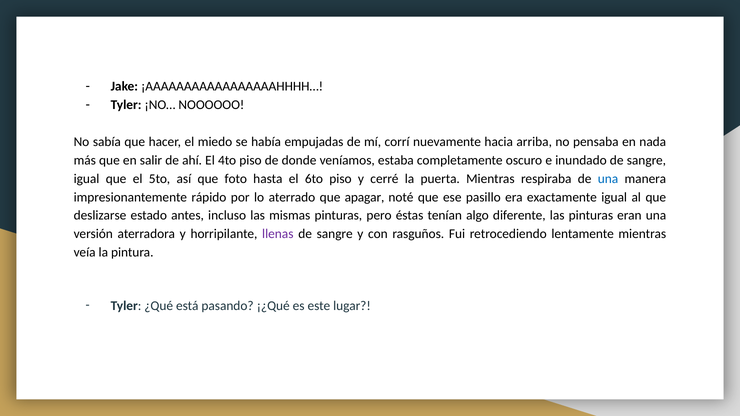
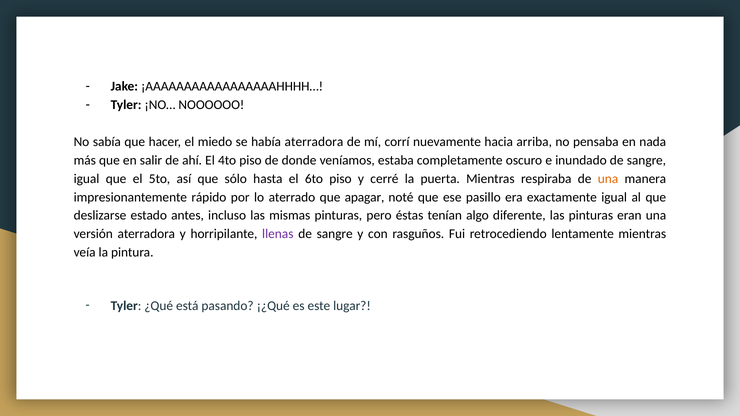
había empujadas: empujadas -> aterradora
foto: foto -> sólo
una at (608, 179) colour: blue -> orange
